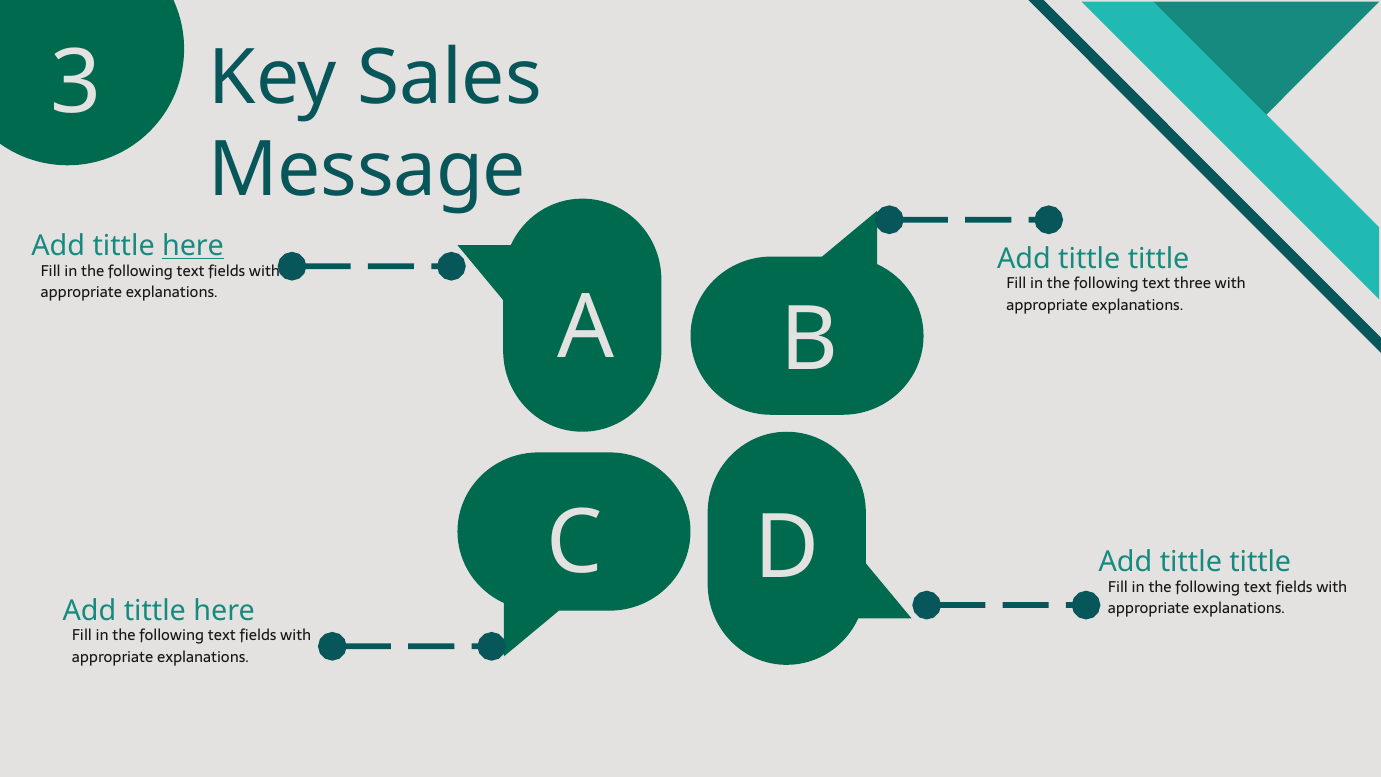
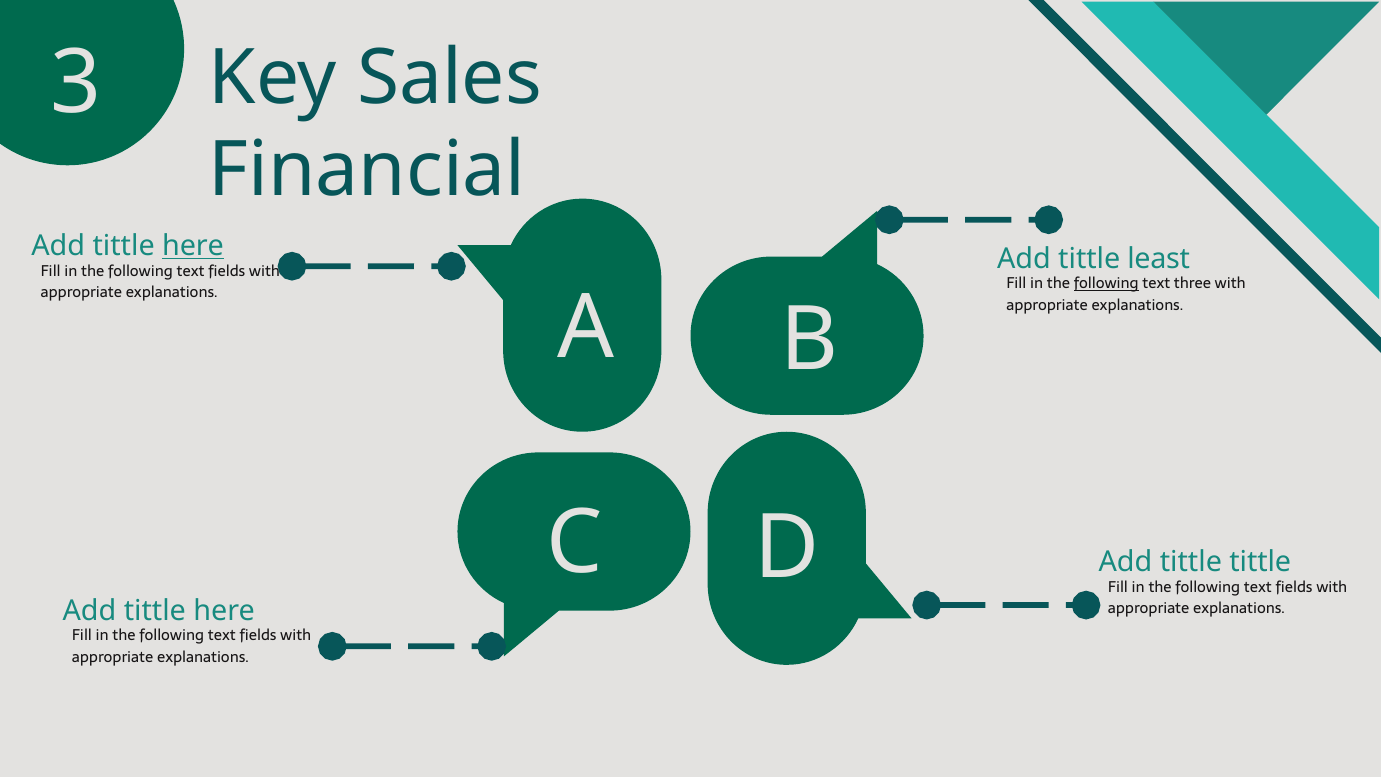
Message: Message -> Financial
tittle at (1159, 259): tittle -> least
following at (1106, 284) underline: none -> present
